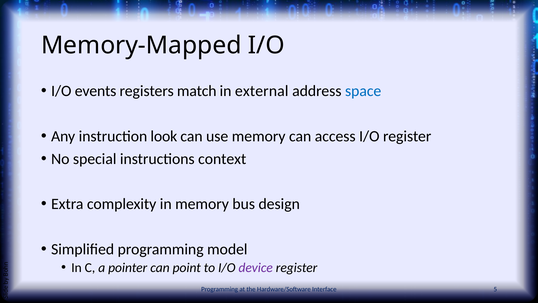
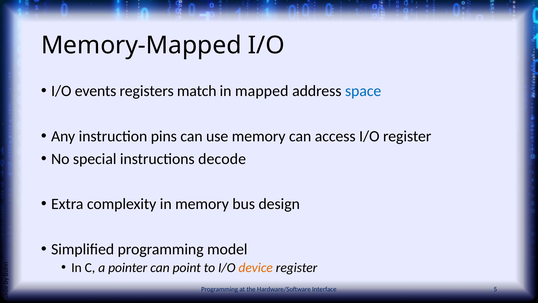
external: external -> mapped
look: look -> pins
context: context -> decode
device colour: purple -> orange
